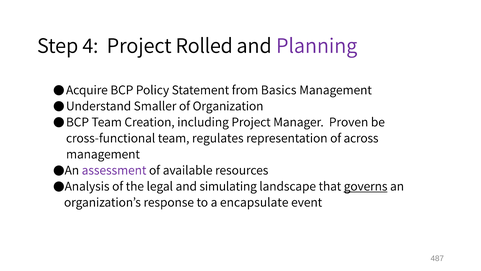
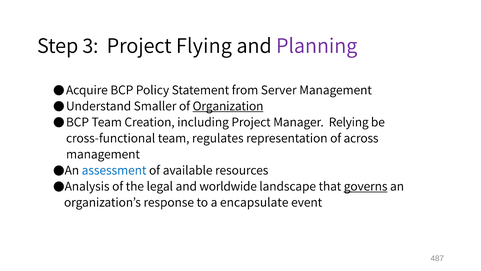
4: 4 -> 3
Rolled: Rolled -> Flying
Basics: Basics -> Server
Organization underline: none -> present
Proven: Proven -> Relying
assessment colour: purple -> blue
simulating: simulating -> worldwide
